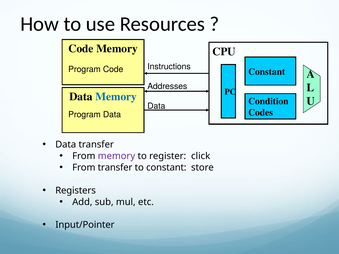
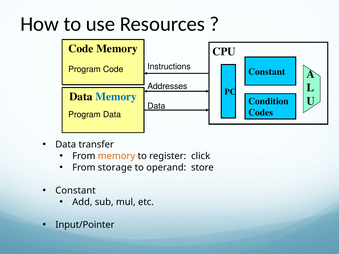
memory at (117, 156) colour: purple -> orange
From transfer: transfer -> storage
to constant: constant -> operand
Registers at (76, 191): Registers -> Constant
